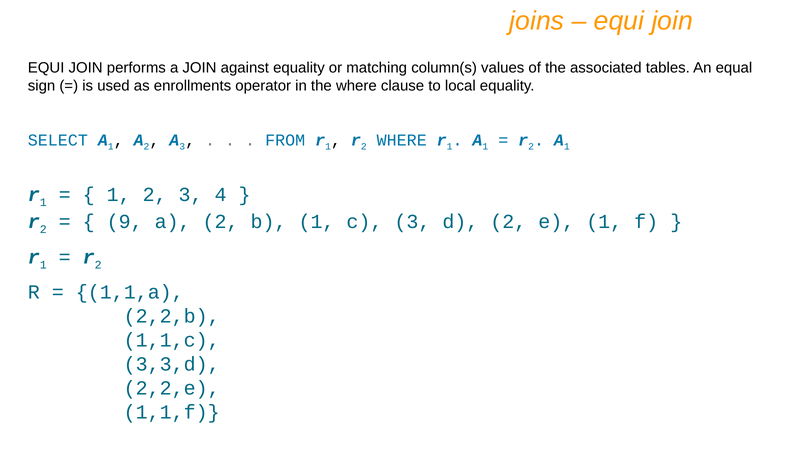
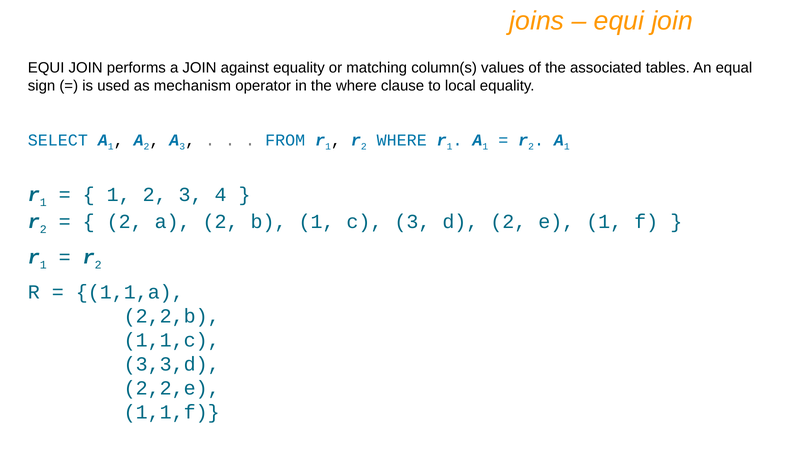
enrollments: enrollments -> mechanism
9 at (125, 222): 9 -> 2
